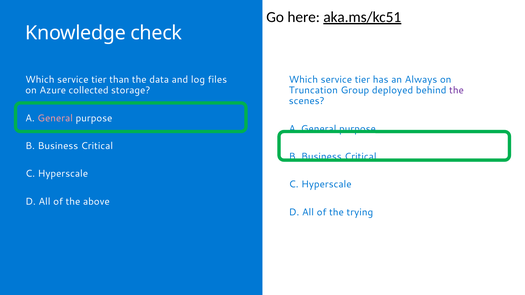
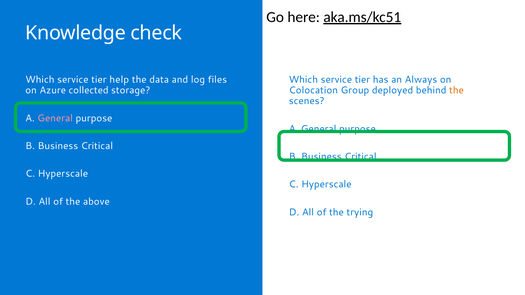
than: than -> help
Truncation: Truncation -> Colocation
the at (456, 90) colour: purple -> orange
